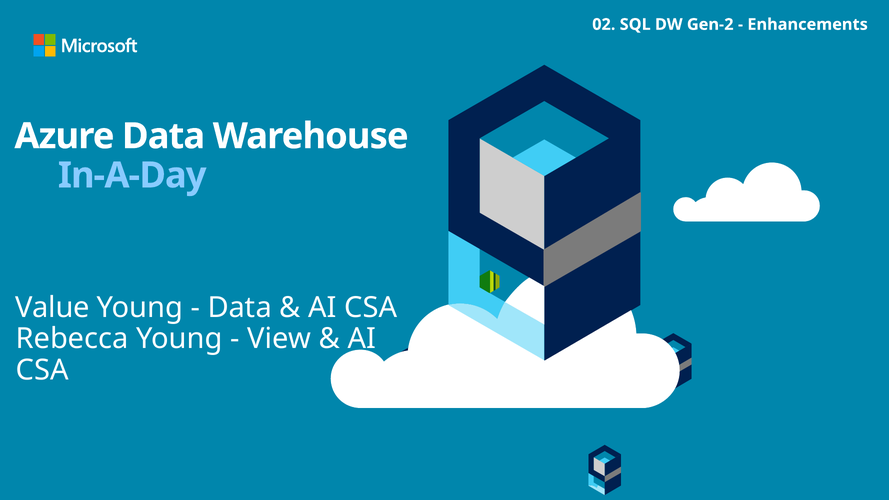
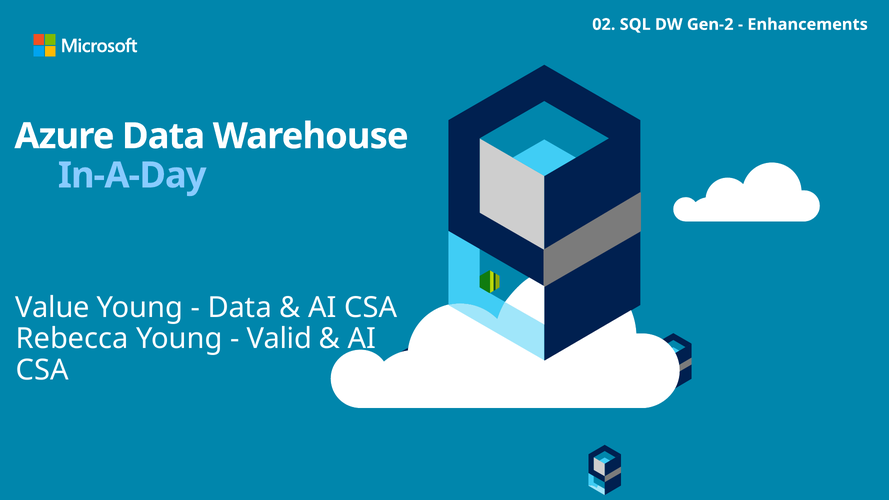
View: View -> Valid
